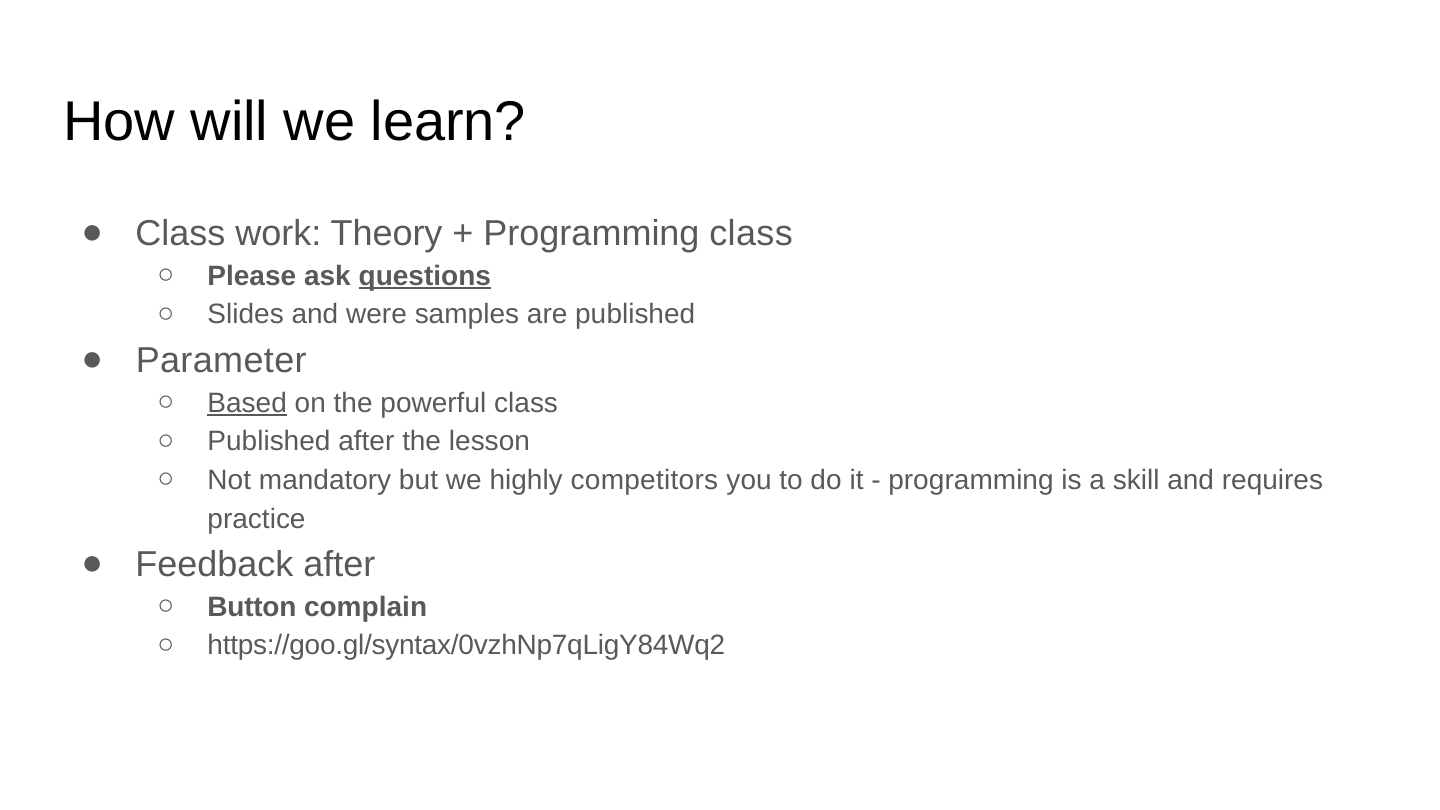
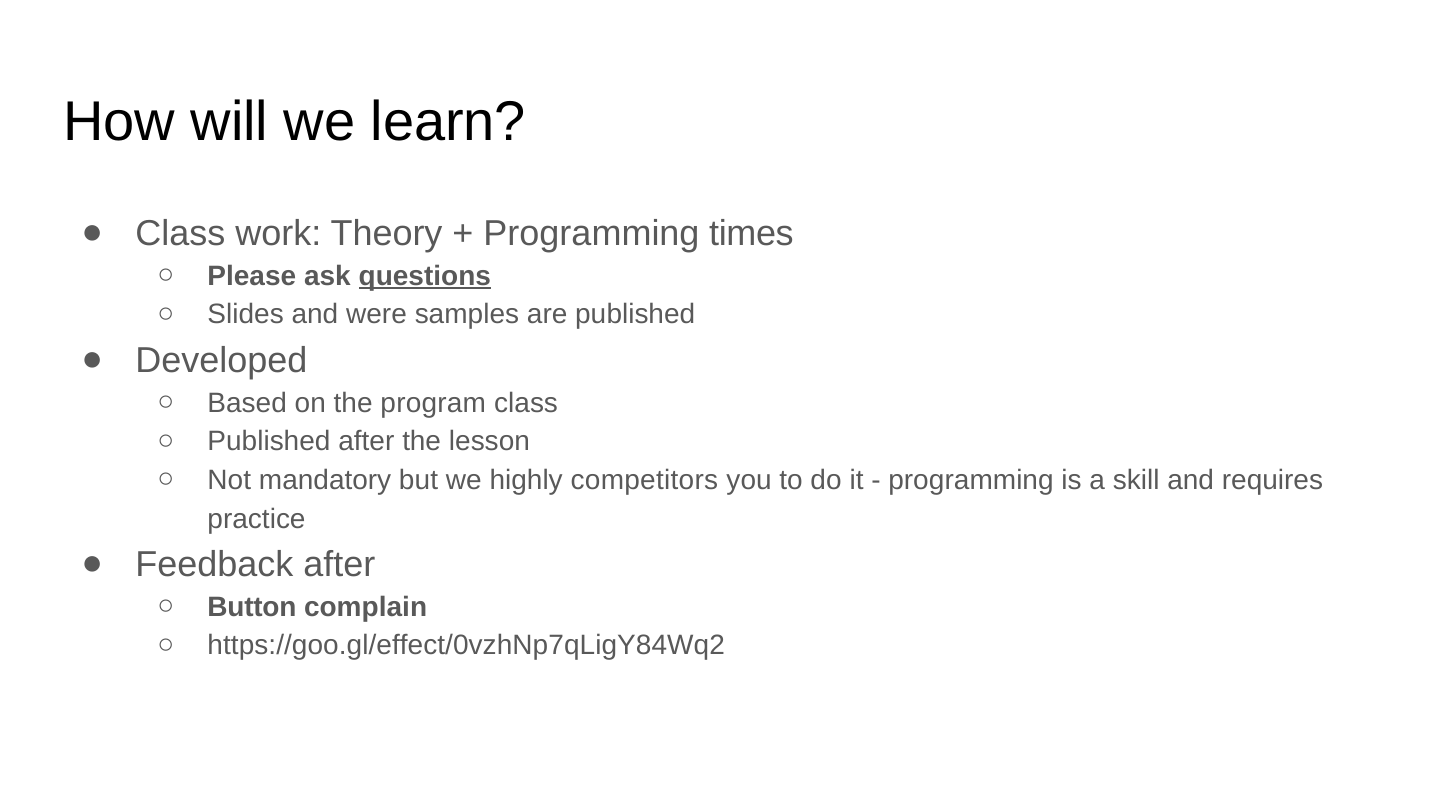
Programming class: class -> times
Parameter: Parameter -> Developed
Based underline: present -> none
powerful: powerful -> program
https://goo.gl/syntax/0vzhNp7qLigY84Wq2: https://goo.gl/syntax/0vzhNp7qLigY84Wq2 -> https://goo.gl/effect/0vzhNp7qLigY84Wq2
